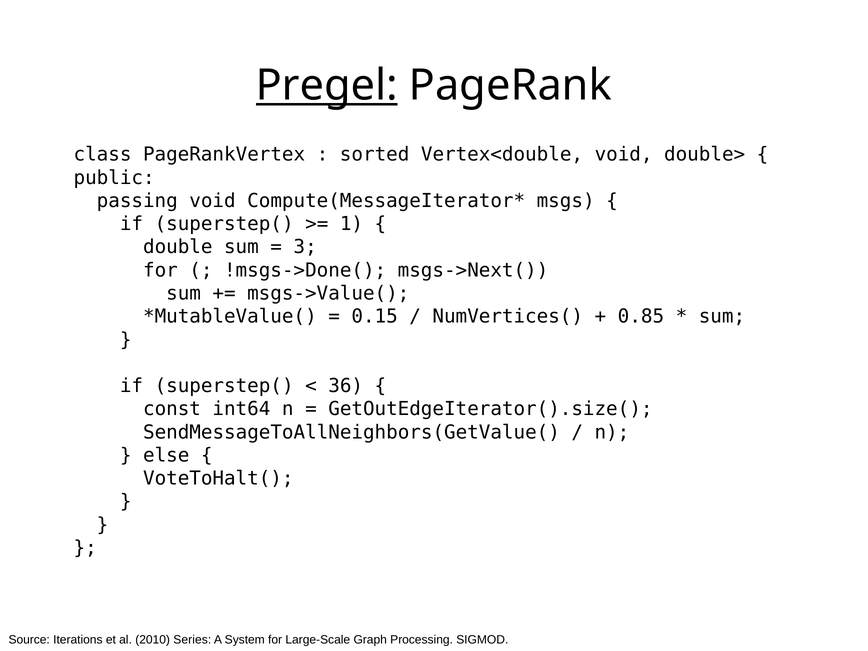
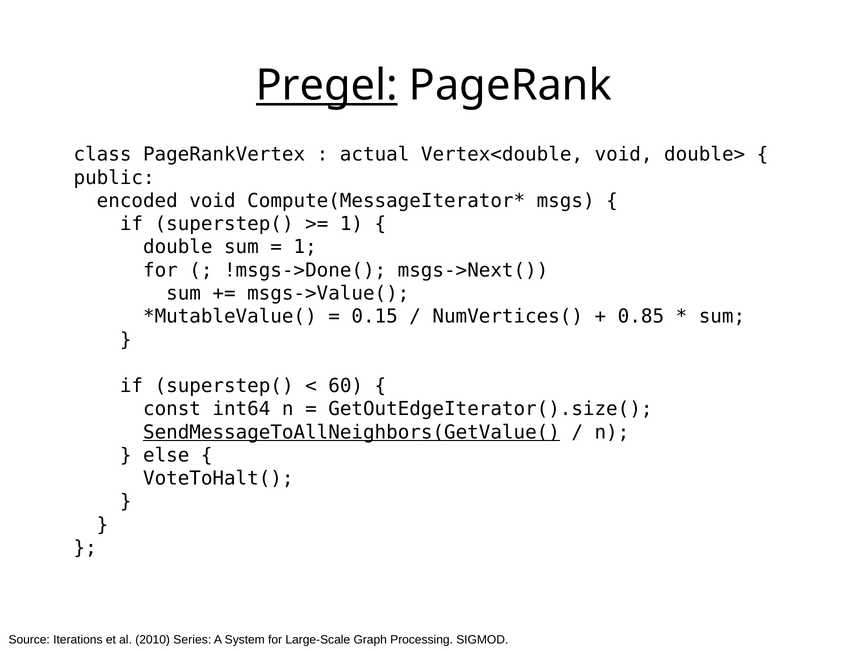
sorted: sorted -> actual
passing: passing -> encoded
3 at (305, 247): 3 -> 1
36: 36 -> 60
SendMessageToAllNeighbors(GetValue( underline: none -> present
